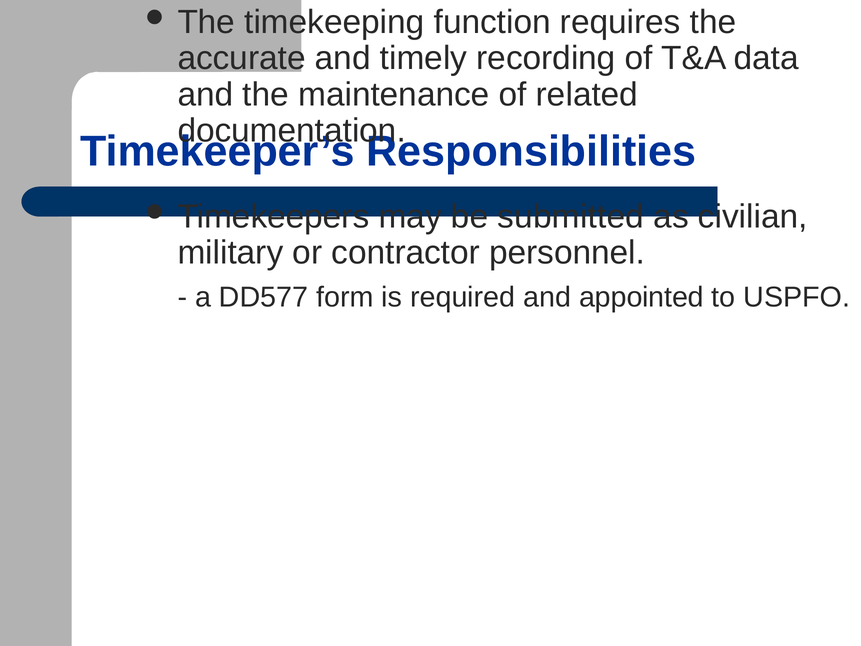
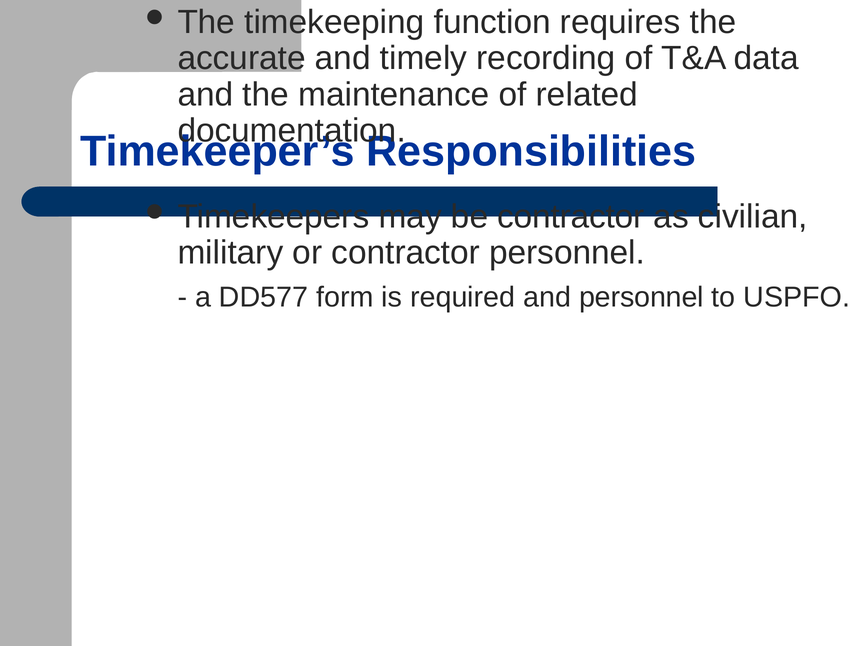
be submitted: submitted -> contractor
and appointed: appointed -> personnel
